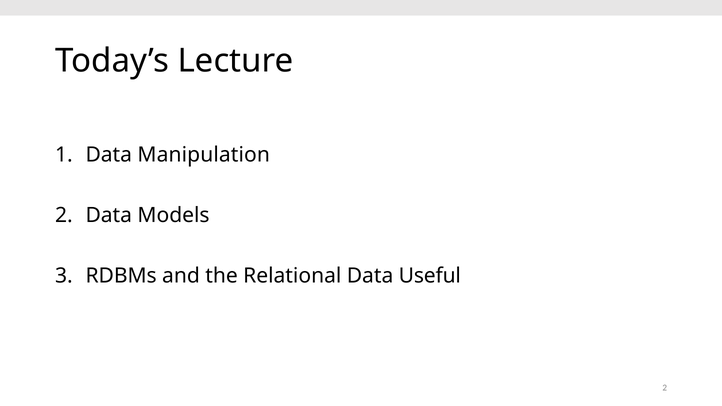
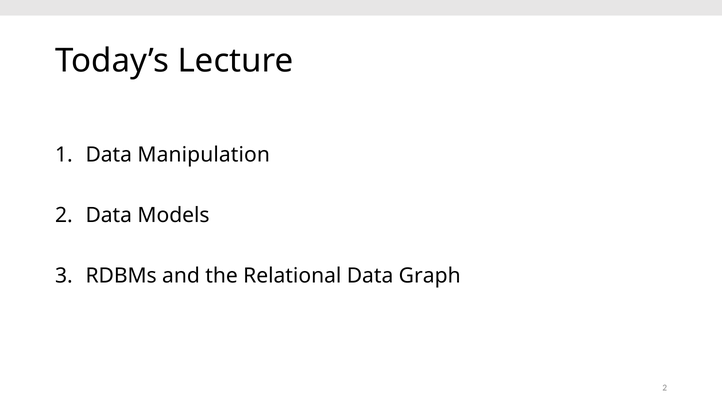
Useful: Useful -> Graph
